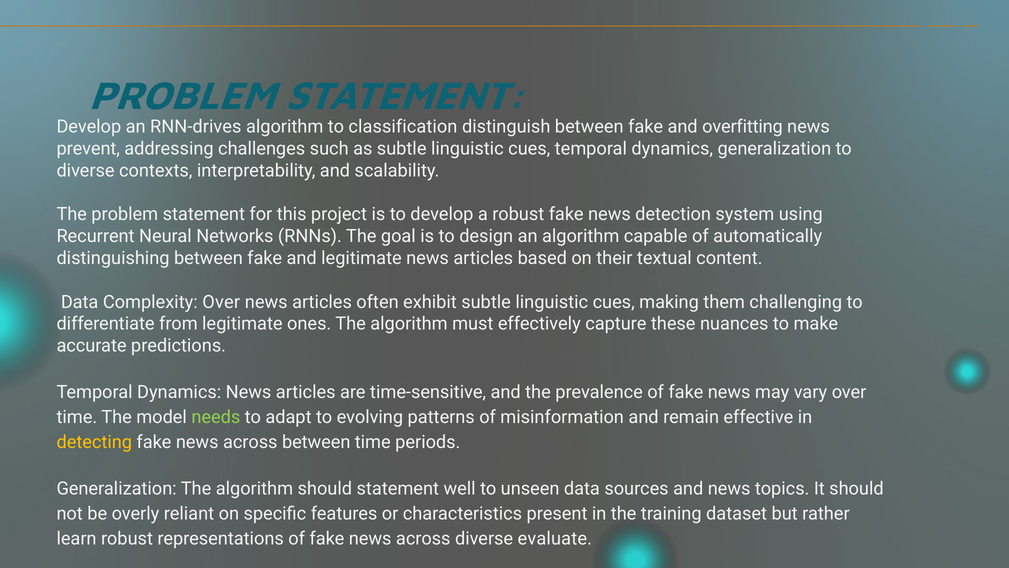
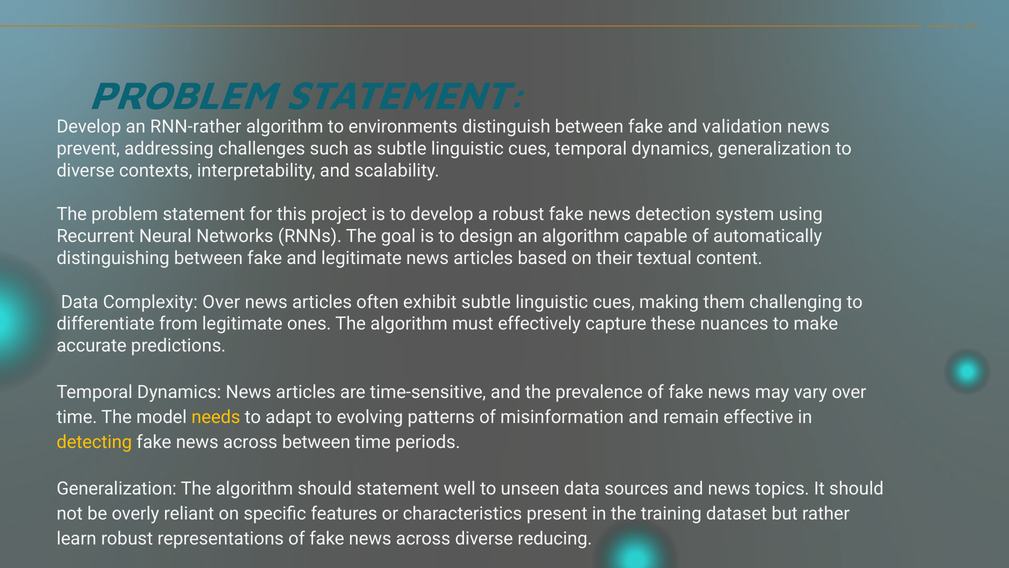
RNN-drives: RNN-drives -> RNN-rather
classification: classification -> environments
overfitting: overfitting -> validation
needs colour: light green -> yellow
evaluate: evaluate -> reducing
